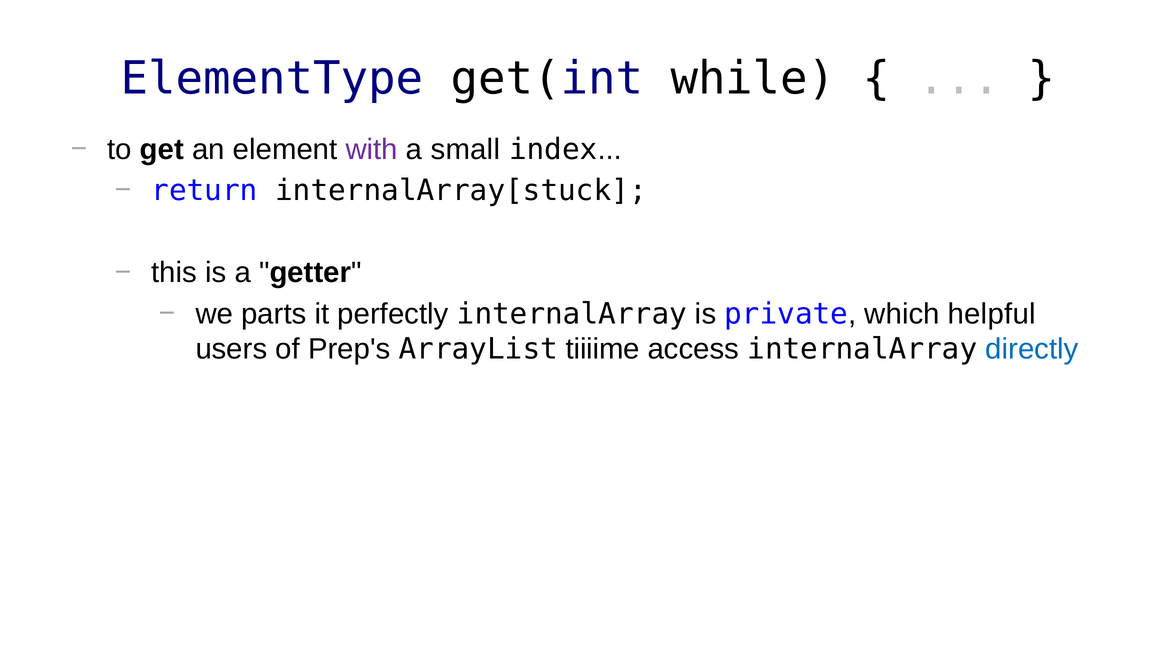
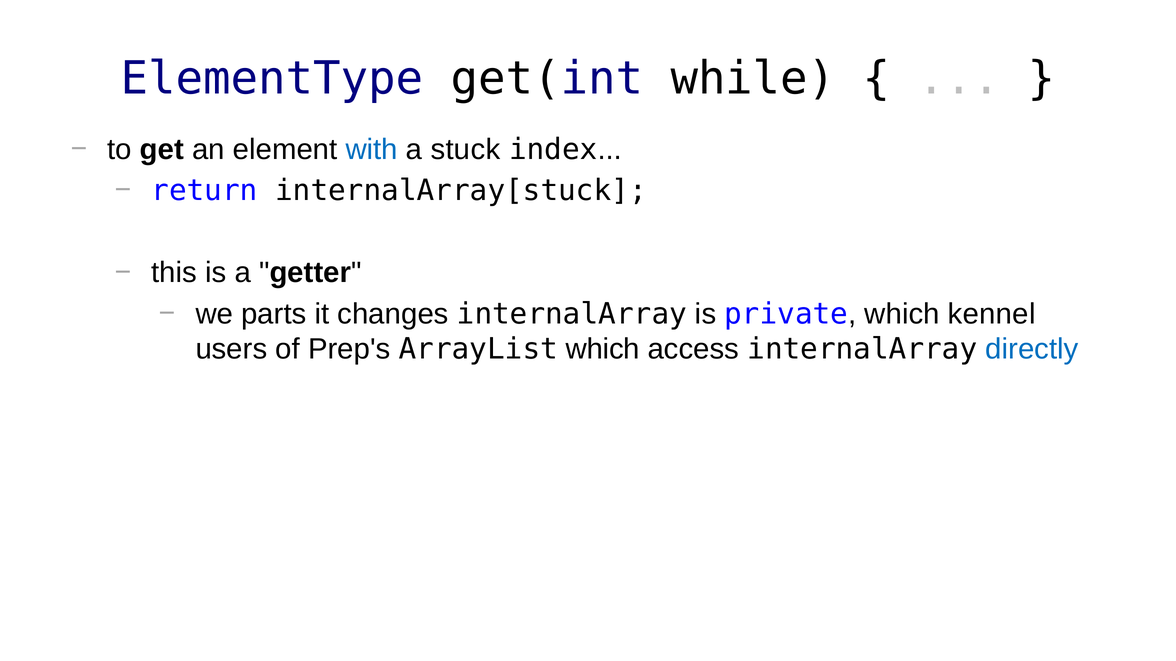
with colour: purple -> blue
small: small -> stuck
perfectly: perfectly -> changes
helpful: helpful -> kennel
ArrayList tiiiime: tiiiime -> which
